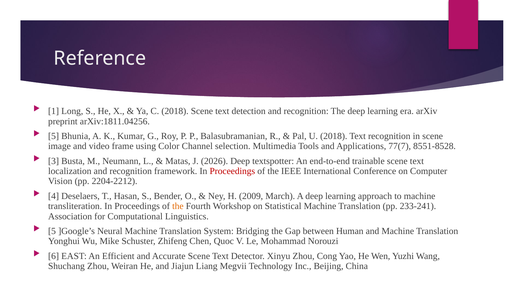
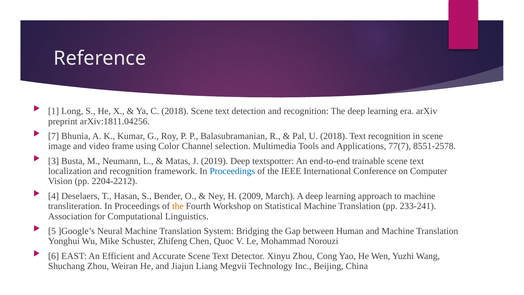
5 at (54, 136): 5 -> 7
8551-8528: 8551-8528 -> 8551-2578
2026: 2026 -> 2019
Proceedings at (232, 171) colour: red -> blue
